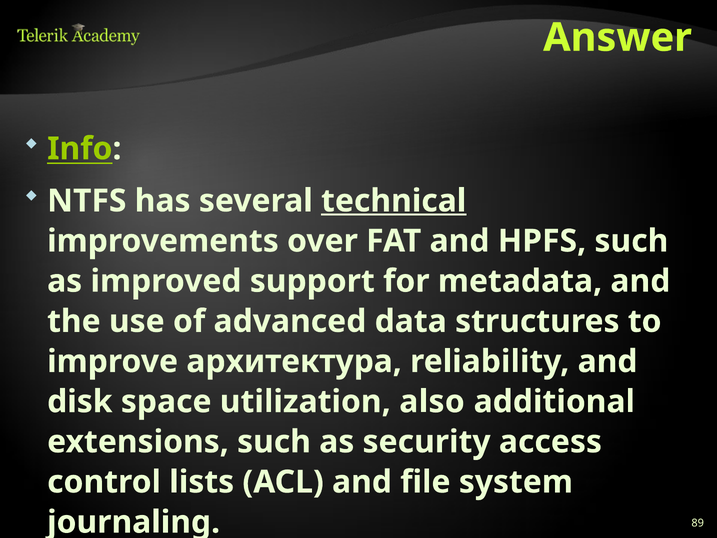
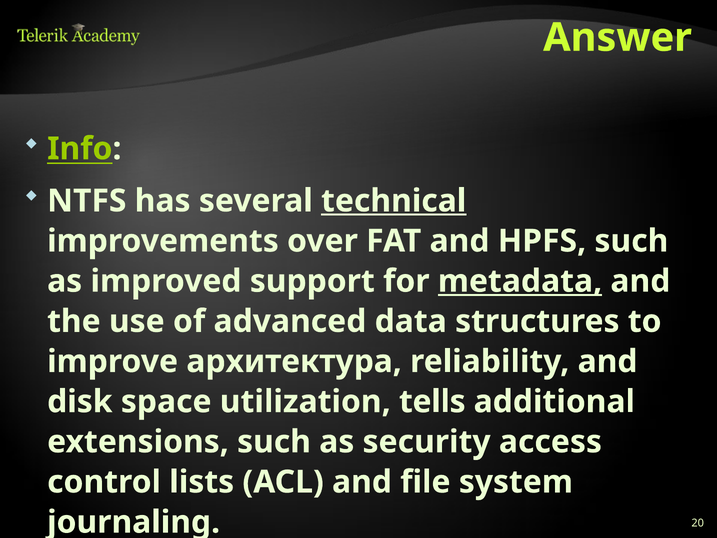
metadata underline: none -> present
also: also -> tells
89: 89 -> 20
